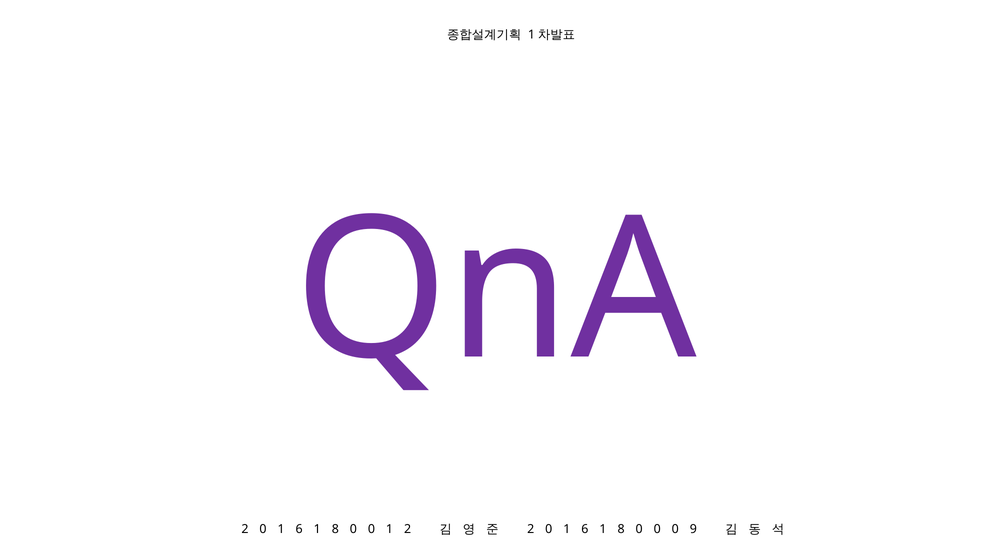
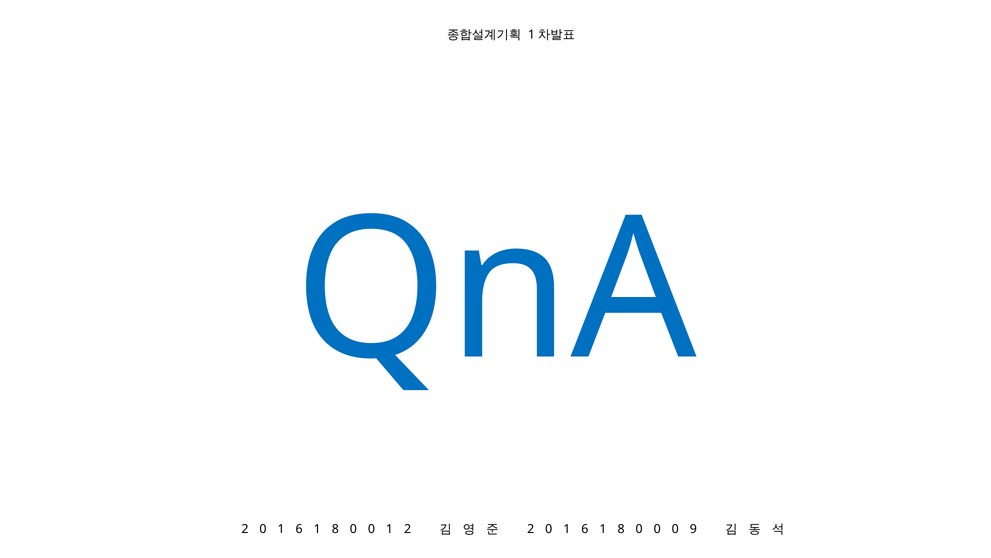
QnA colour: purple -> blue
